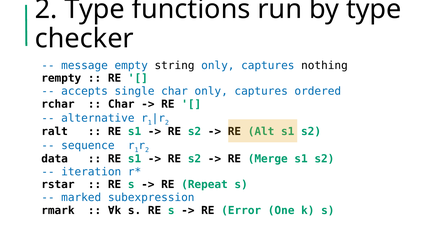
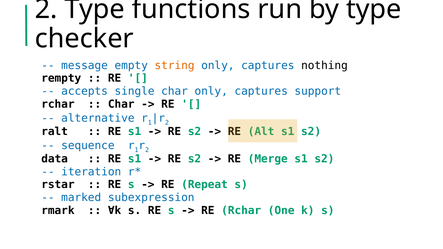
string colour: black -> orange
ordered: ordered -> support
RE Error: Error -> Rchar
